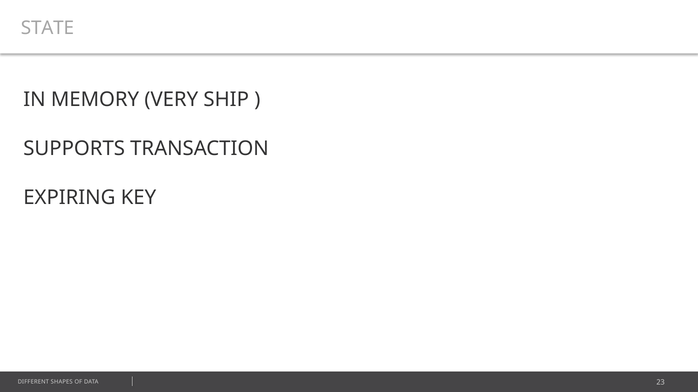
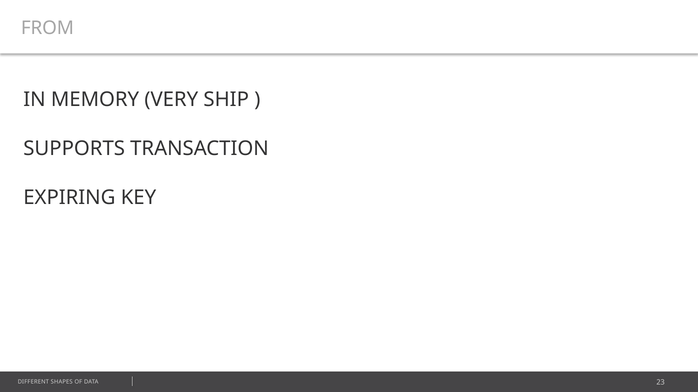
STATE: STATE -> FROM
